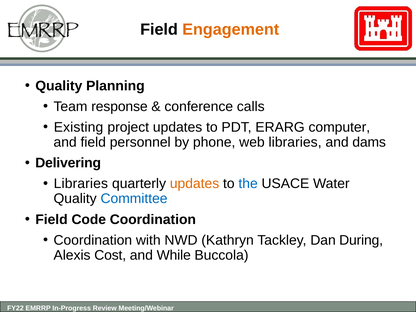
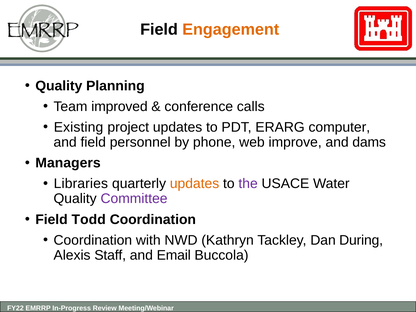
response: response -> improved
web libraries: libraries -> improve
Delivering: Delivering -> Managers
the colour: blue -> purple
Committee colour: blue -> purple
Code: Code -> Todd
Cost: Cost -> Staff
While: While -> Email
